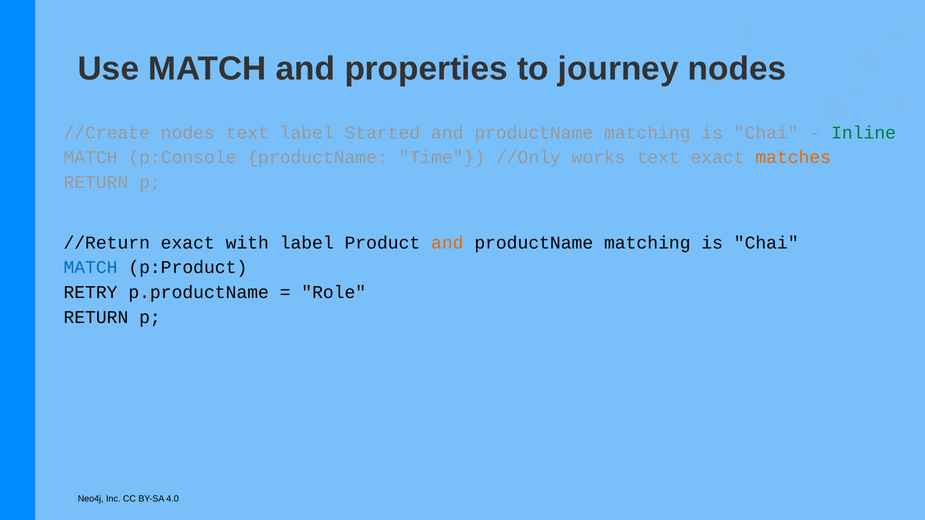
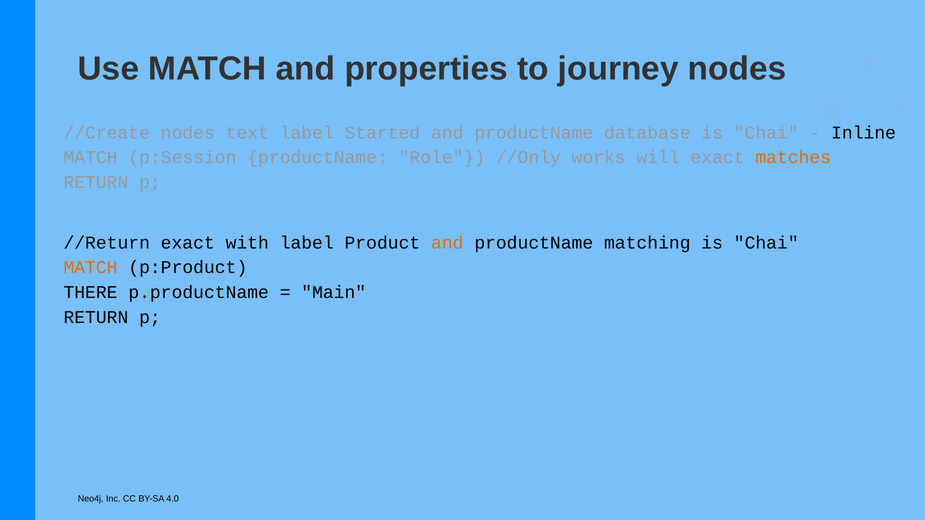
matching at (647, 133): matching -> database
Inline colour: green -> black
p:Console: p:Console -> p:Session
Time: Time -> Role
works text: text -> will
MATCH at (91, 268) colour: blue -> orange
RETRY: RETRY -> THERE
Role: Role -> Main
